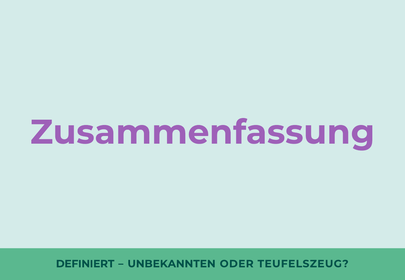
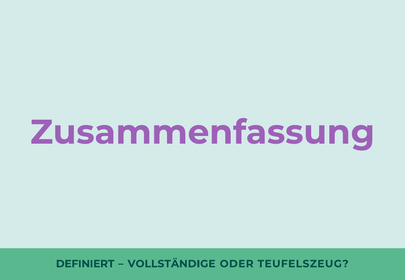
UNBEKANNTEN: UNBEKANNTEN -> VOLLSTÄNDIGE
